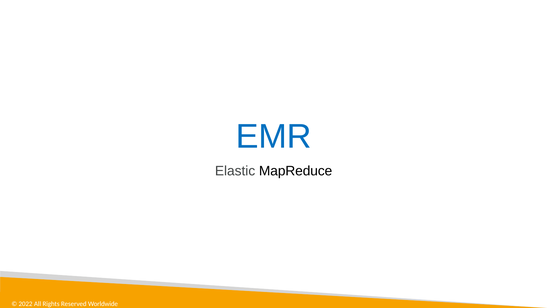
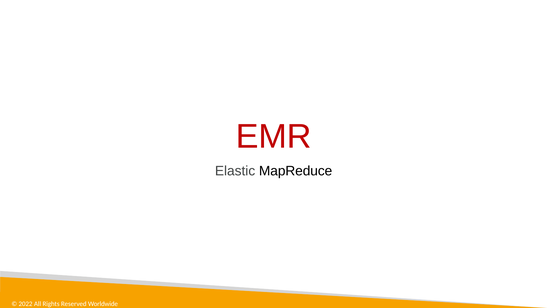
EMR colour: blue -> red
